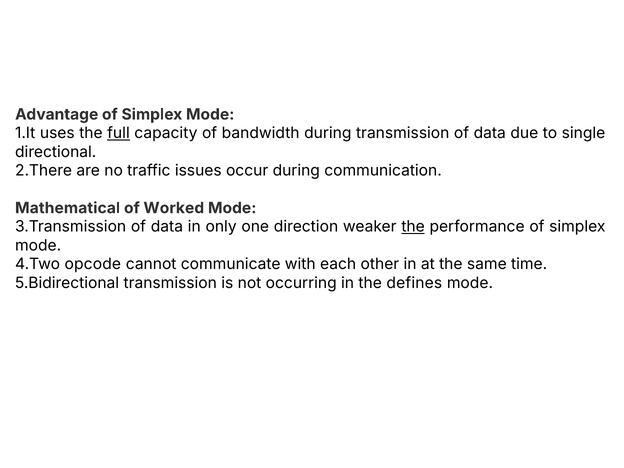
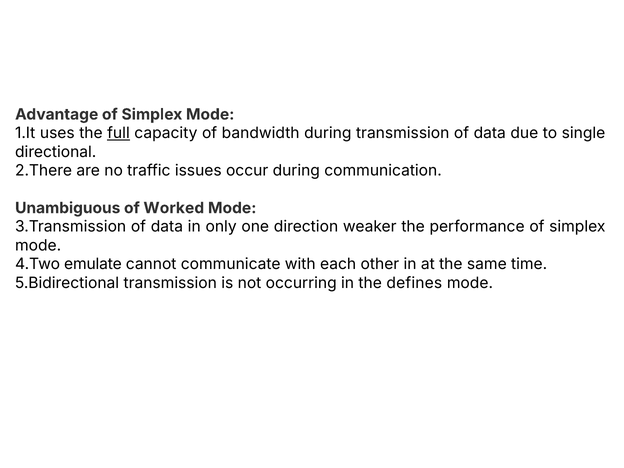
Mathematical: Mathematical -> Unambiguous
the at (413, 227) underline: present -> none
opcode: opcode -> emulate
